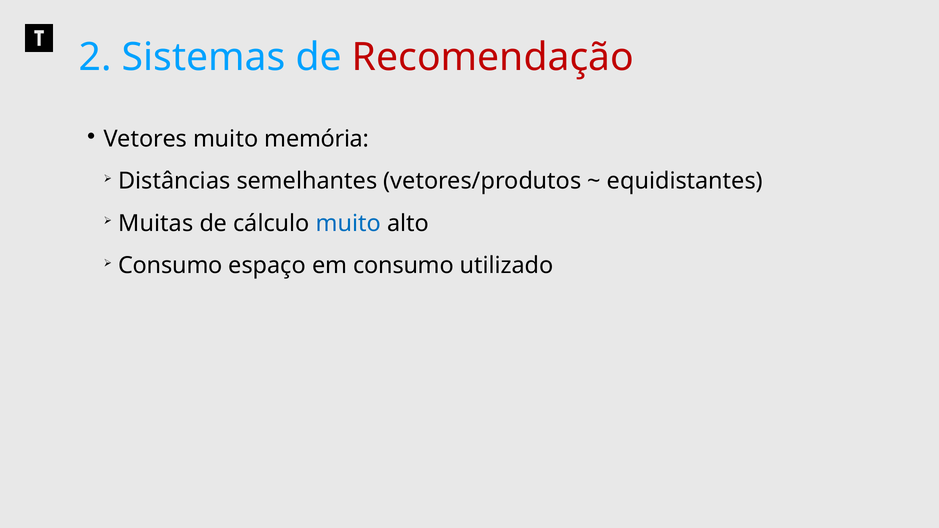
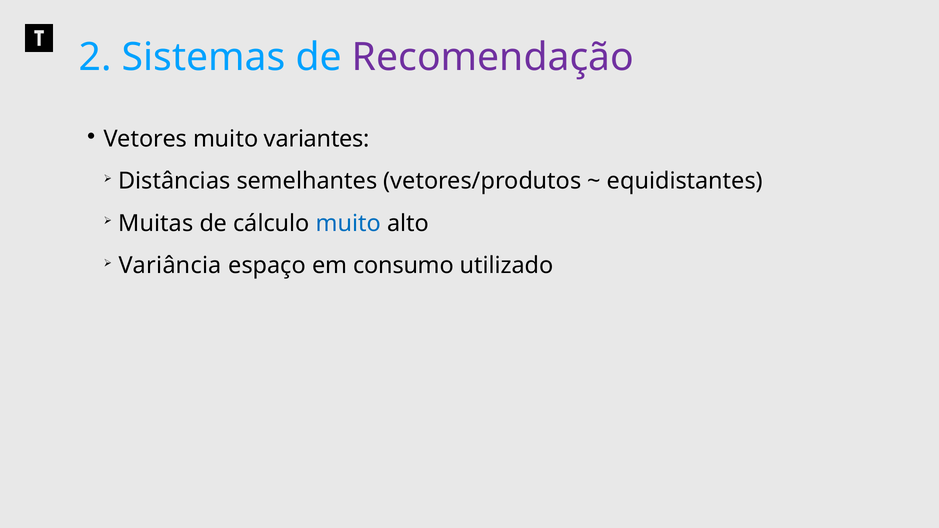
Recomendação colour: red -> purple
memória: memória -> variantes
Consumo at (170, 266): Consumo -> Variância
